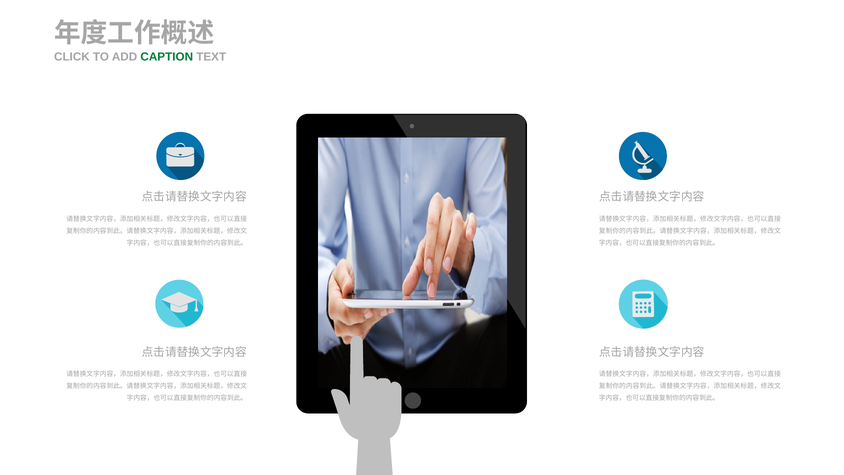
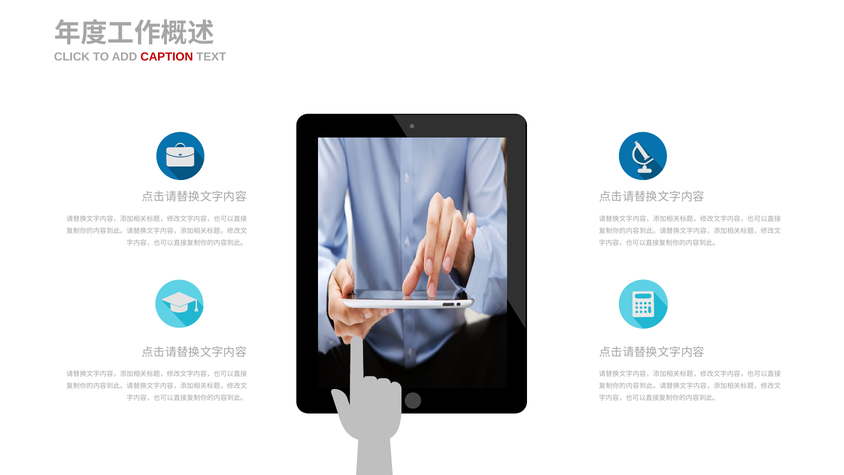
CAPTION colour: green -> red
